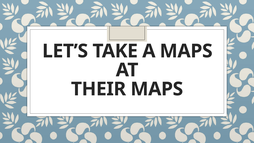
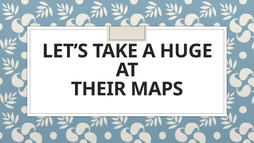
A MAPS: MAPS -> HUGE
